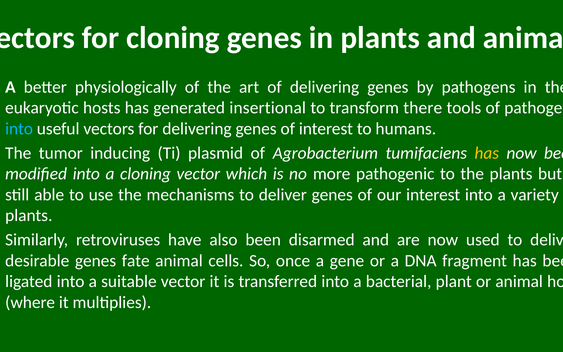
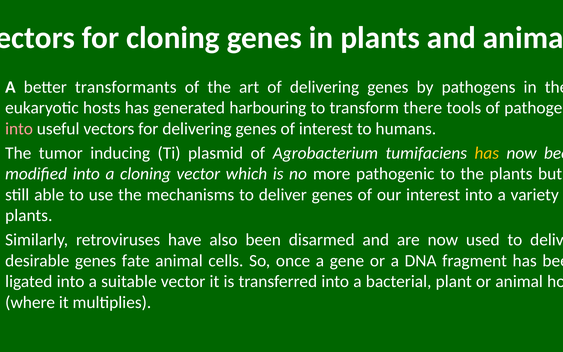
physiologically: physiologically -> transformants
insertional: insertional -> harbouring
into at (19, 129) colour: light blue -> pink
